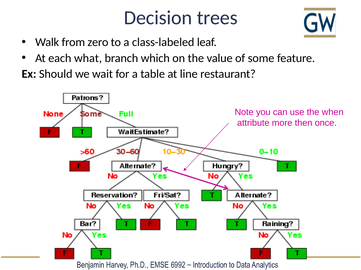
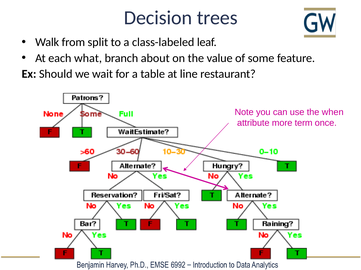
zero: zero -> split
which: which -> about
then: then -> term
